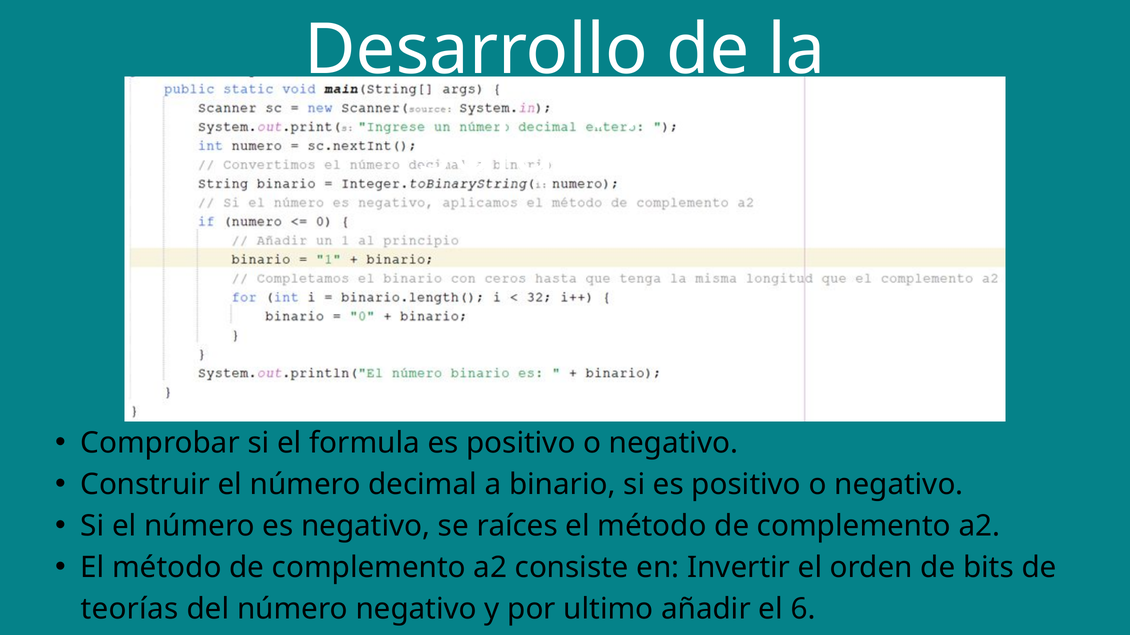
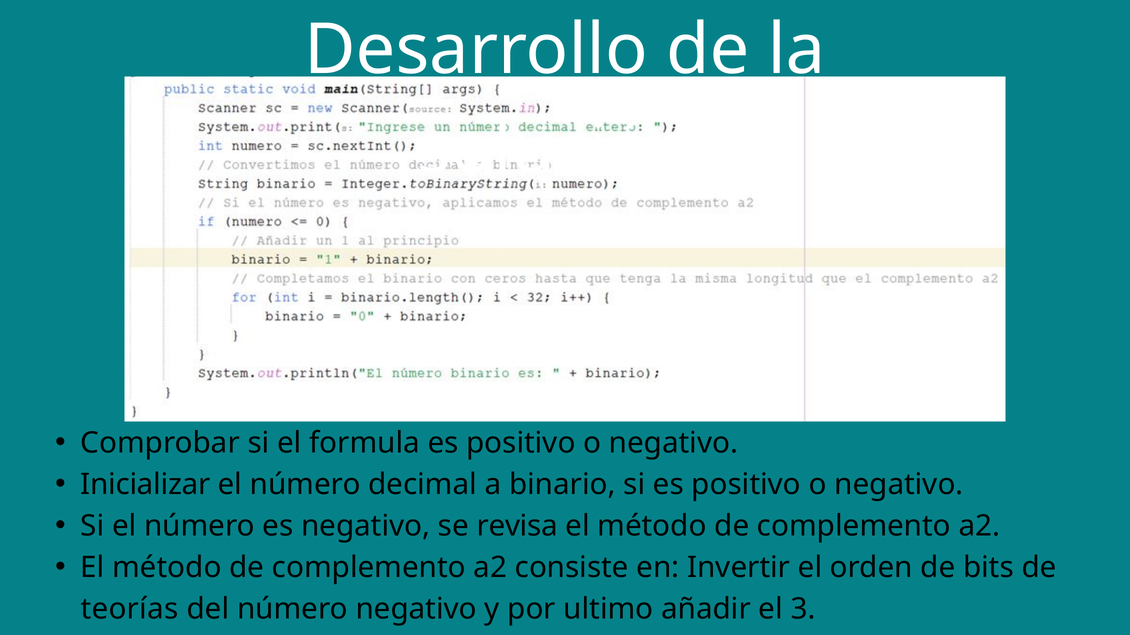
Construir: Construir -> Inicializar
raíces: raíces -> revisa
6: 6 -> 3
